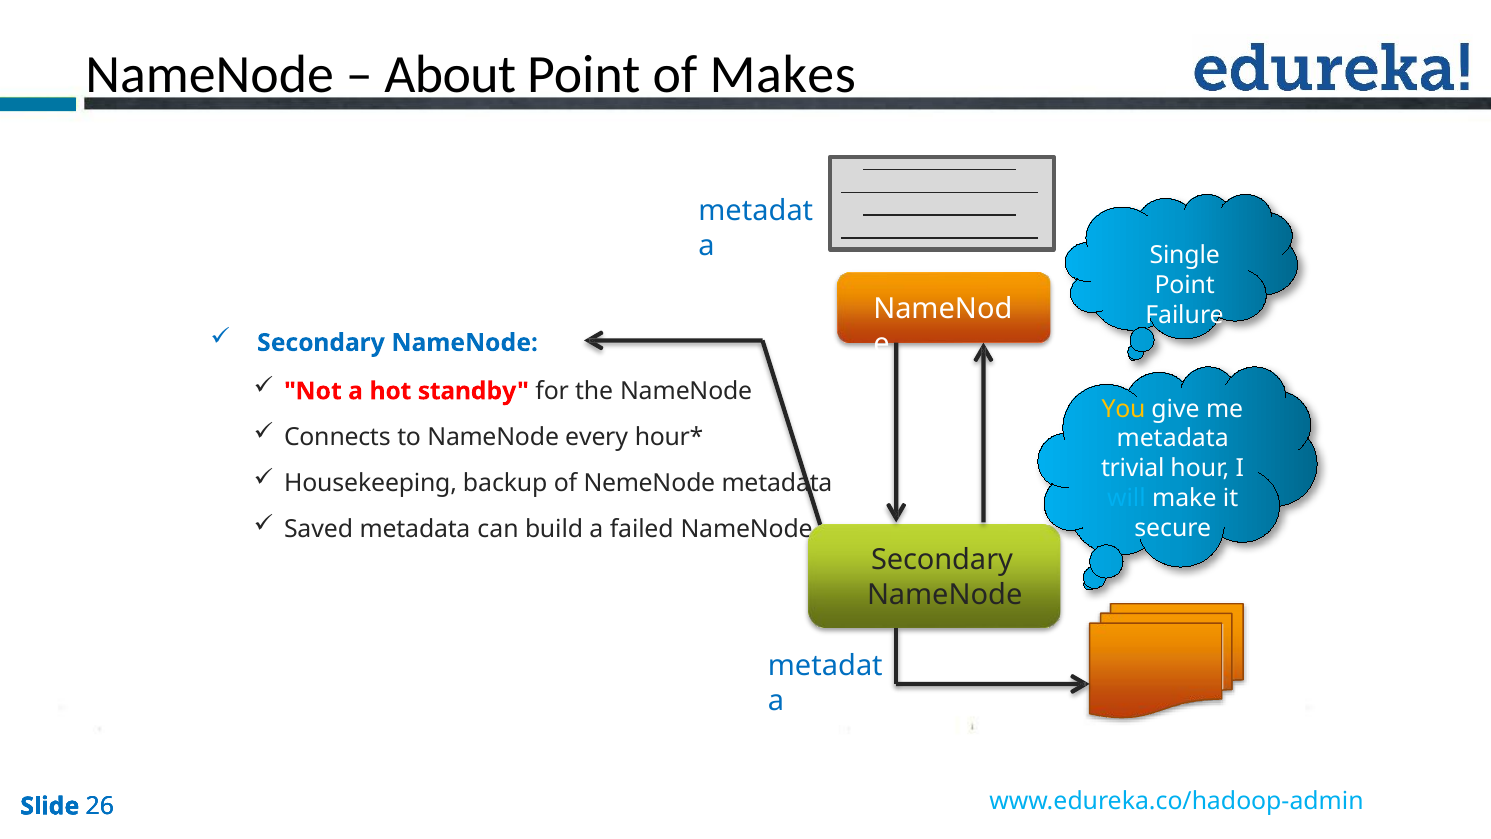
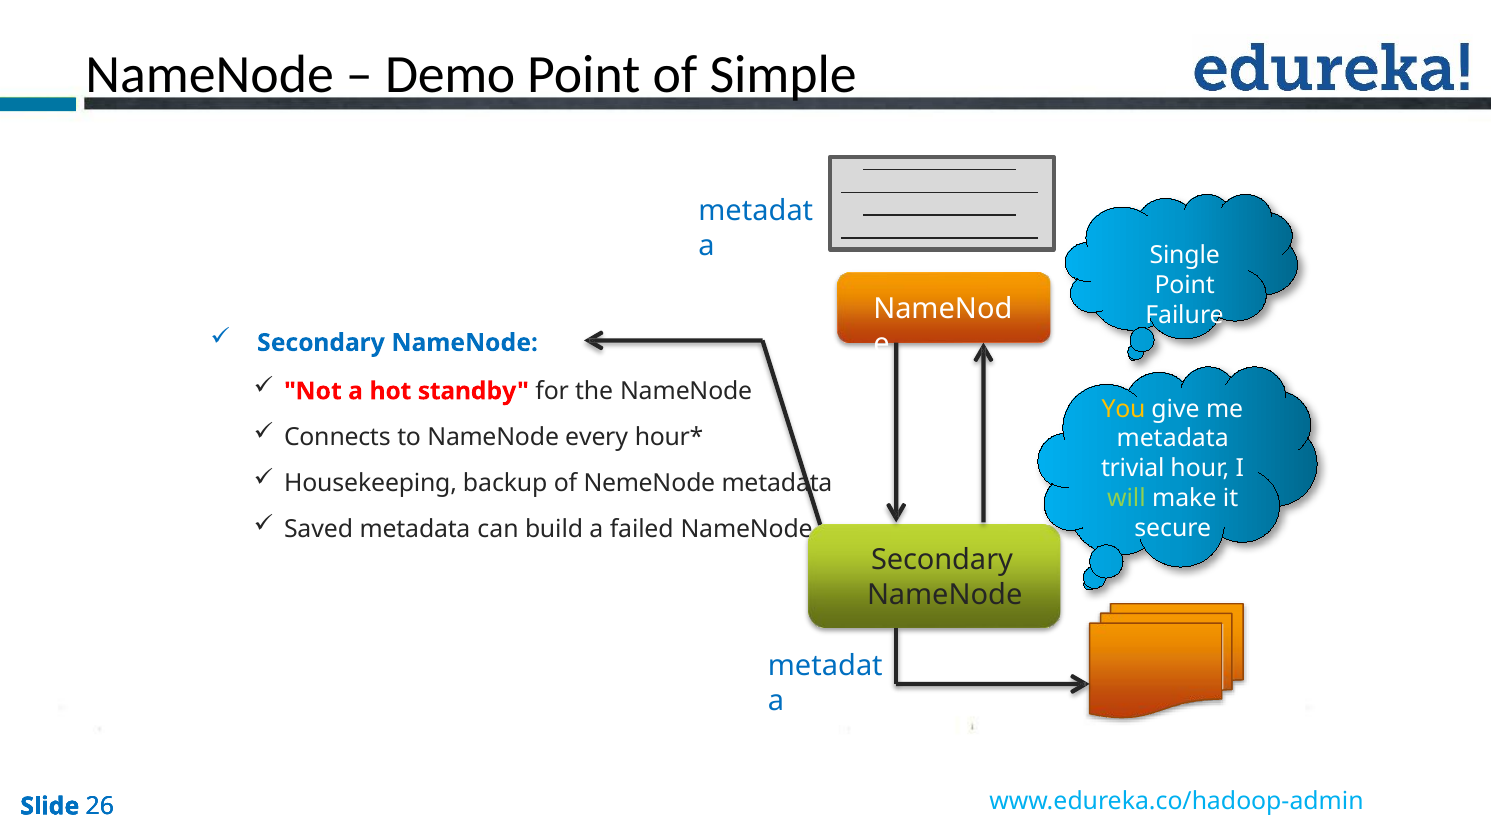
About: About -> Demo
Makes: Makes -> Simple
will colour: light blue -> light green
